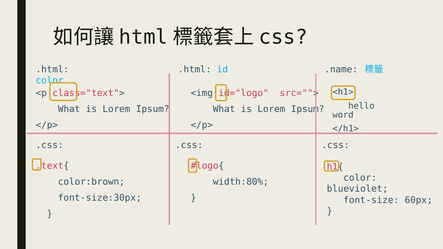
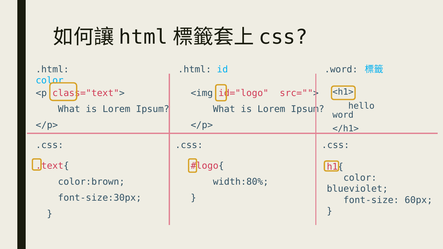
.name: .name -> .word
